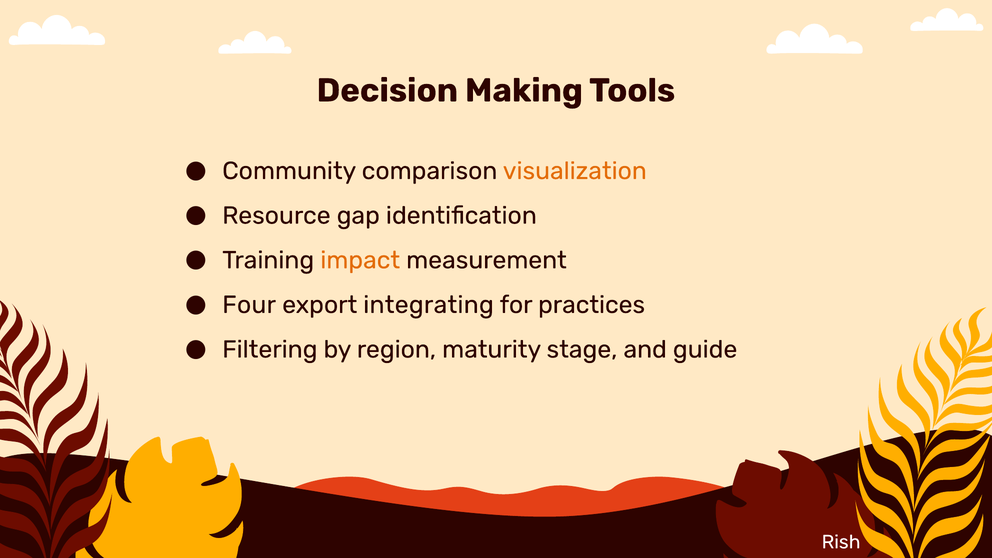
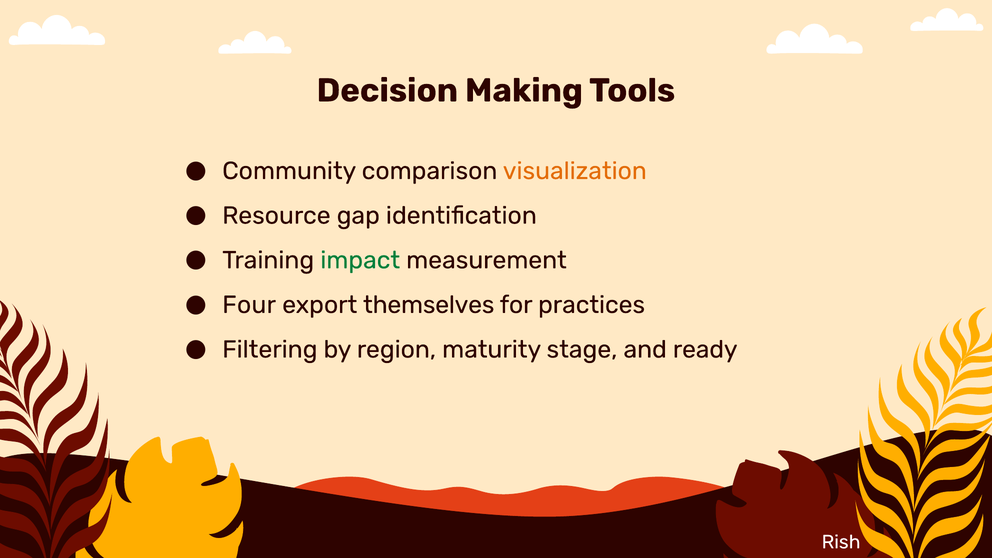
impact colour: orange -> green
integrating: integrating -> themselves
guide: guide -> ready
